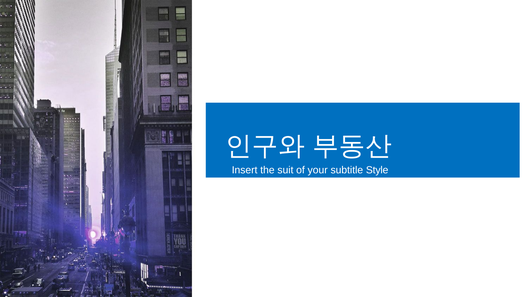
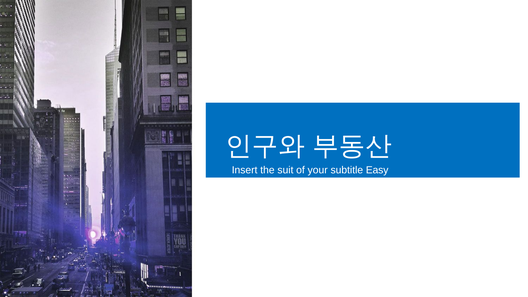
Style: Style -> Easy
